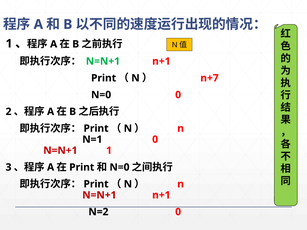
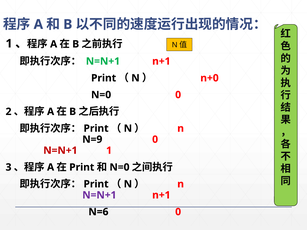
n+7: n+7 -> n+0
N=1: N=1 -> N=9
N=N+1 at (99, 195) colour: red -> purple
N=2: N=2 -> N=6
